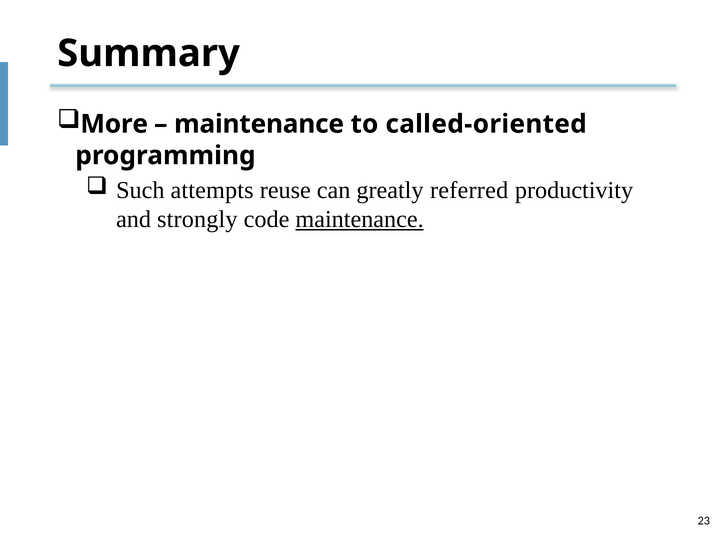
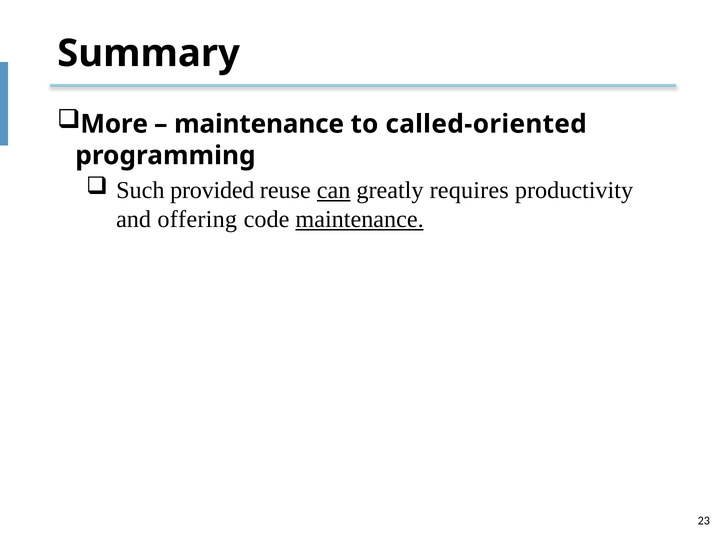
attempts: attempts -> provided
can underline: none -> present
referred: referred -> requires
strongly: strongly -> offering
